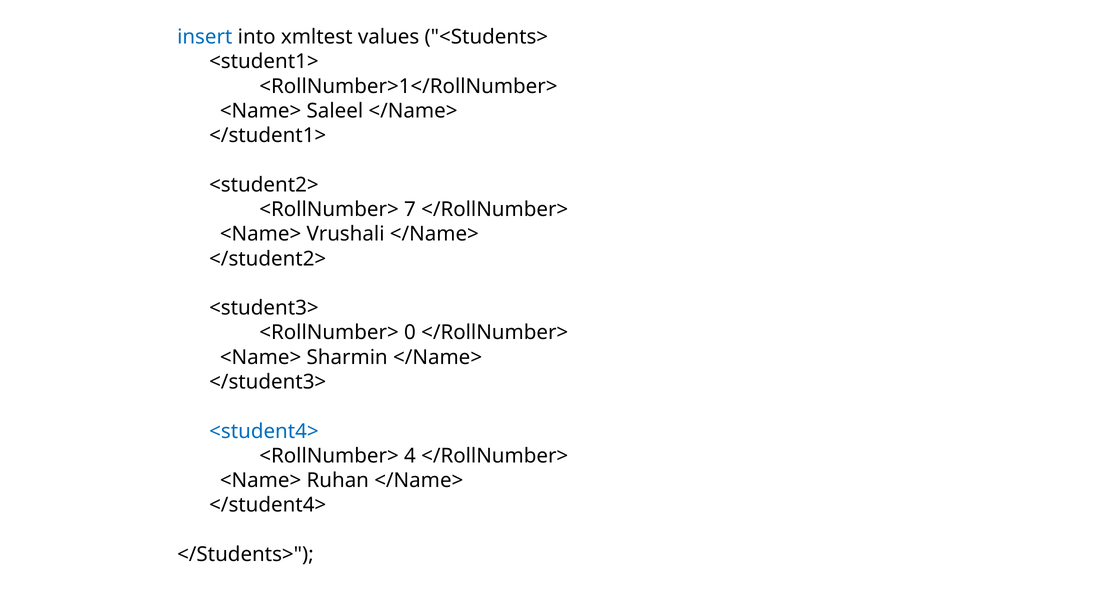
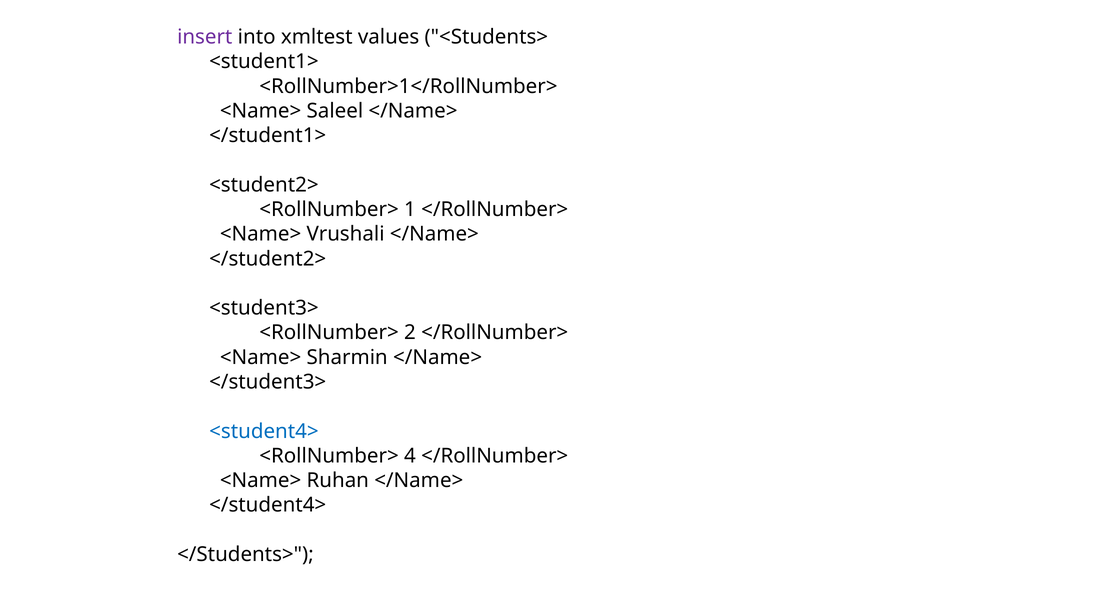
insert colour: blue -> purple
7: 7 -> 1
0: 0 -> 2
